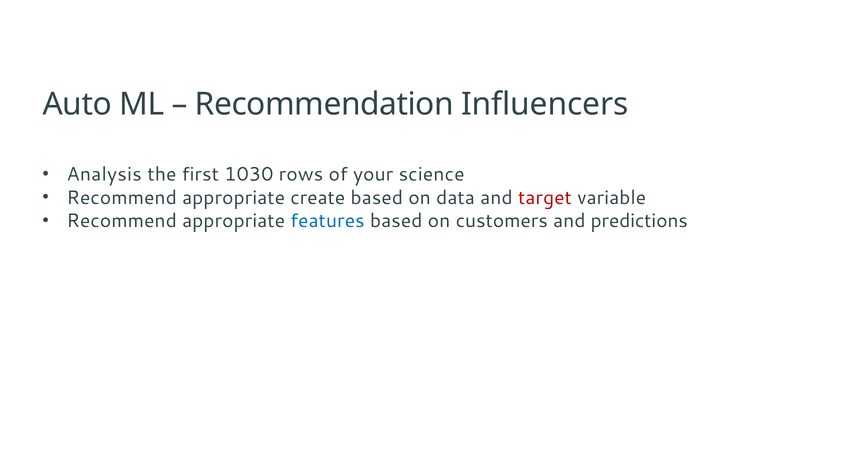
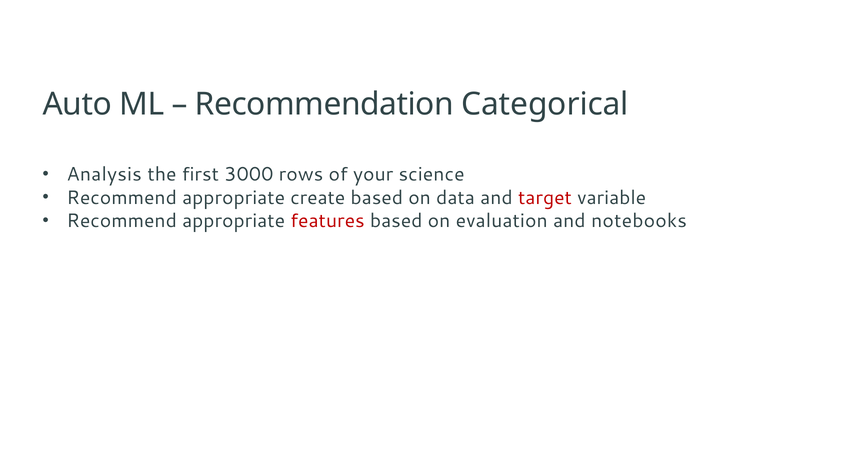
Influencers: Influencers -> Categorical
1030: 1030 -> 3000
features colour: blue -> red
customers: customers -> evaluation
predictions: predictions -> notebooks
